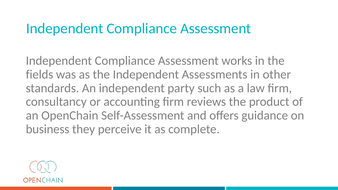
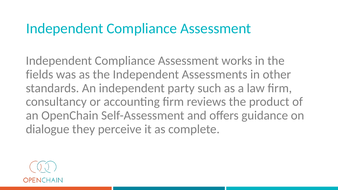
business: business -> dialogue
